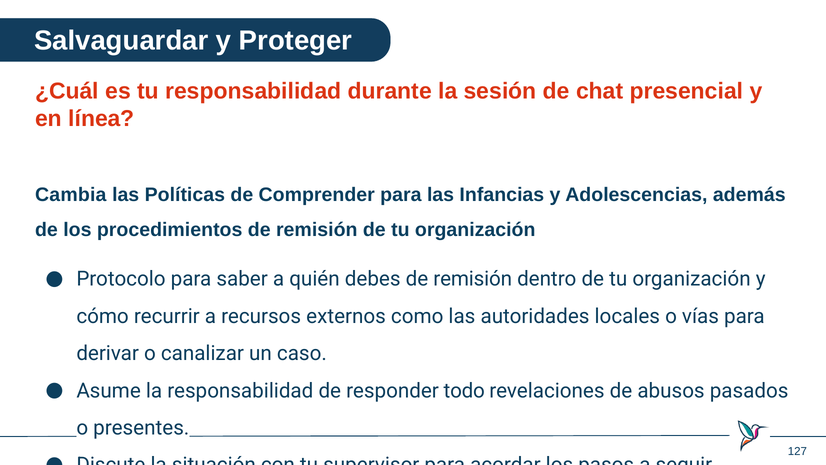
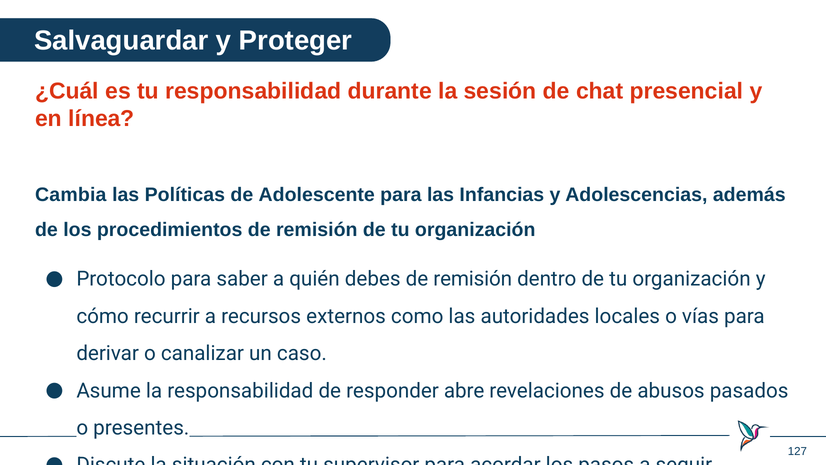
Comprender: Comprender -> Adolescente
todo: todo -> abre
